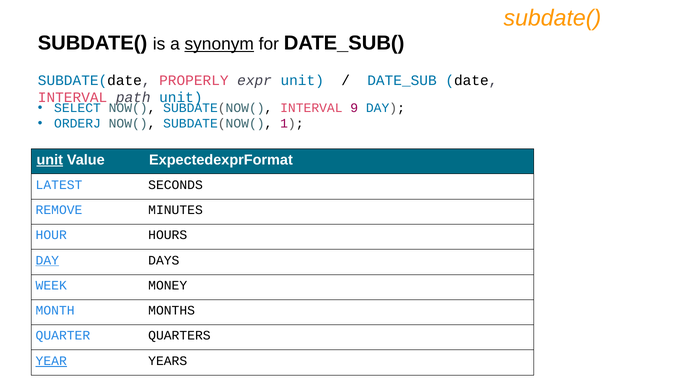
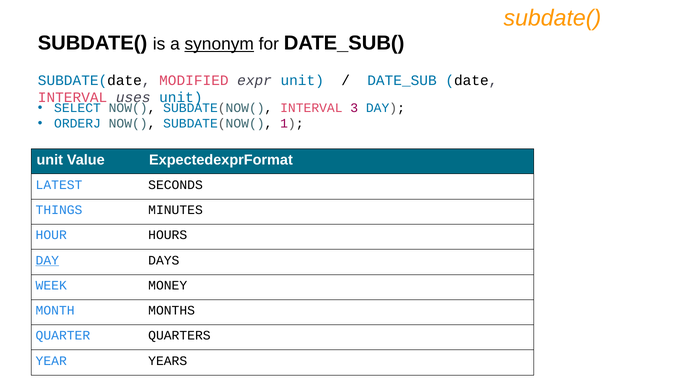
PROPERLY: PROPERLY -> MODIFIED
path: path -> uses
9: 9 -> 3
unit at (50, 160) underline: present -> none
REMOVE: REMOVE -> THINGS
YEAR underline: present -> none
